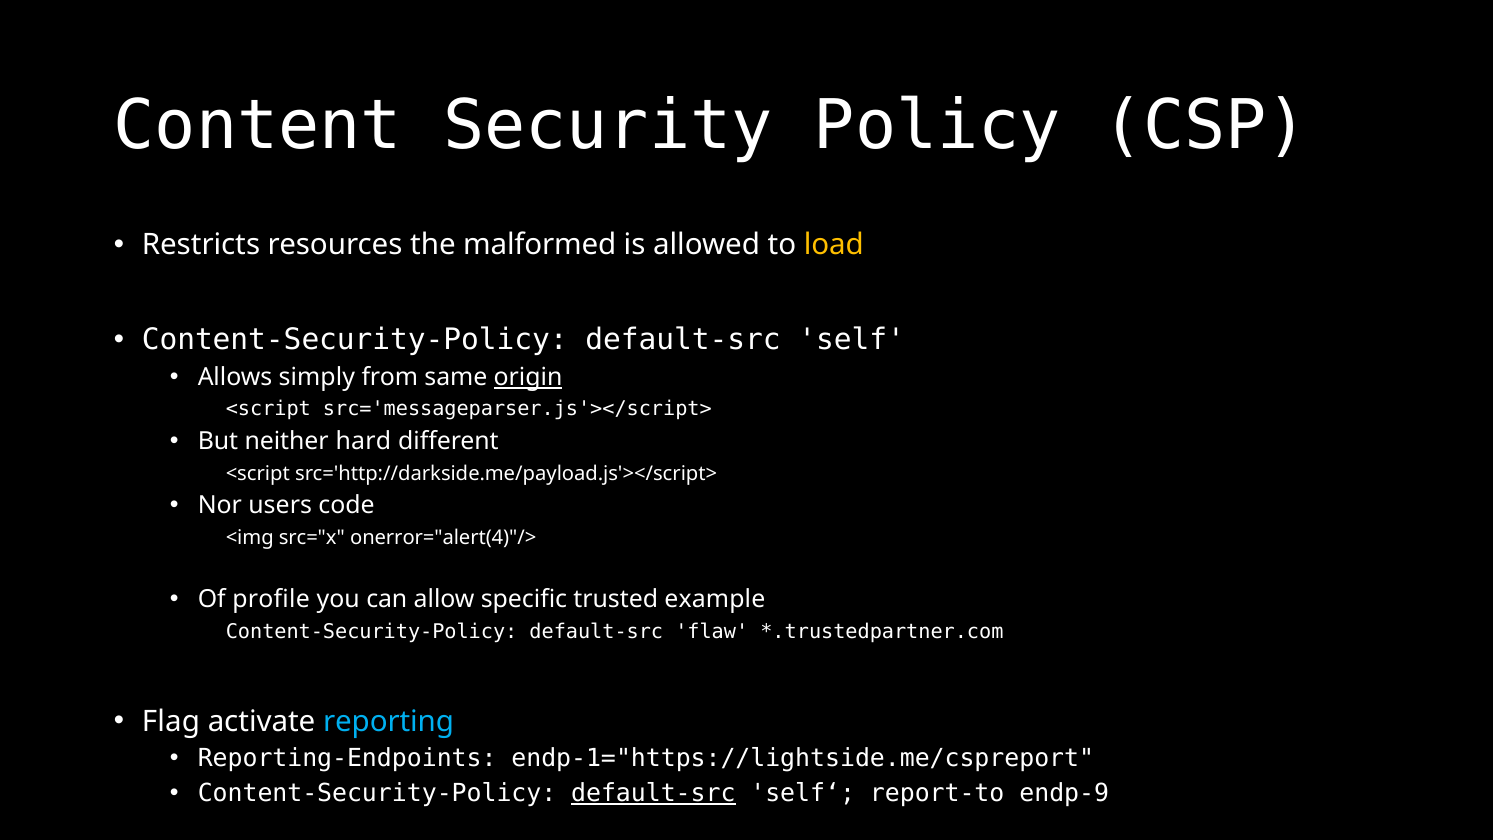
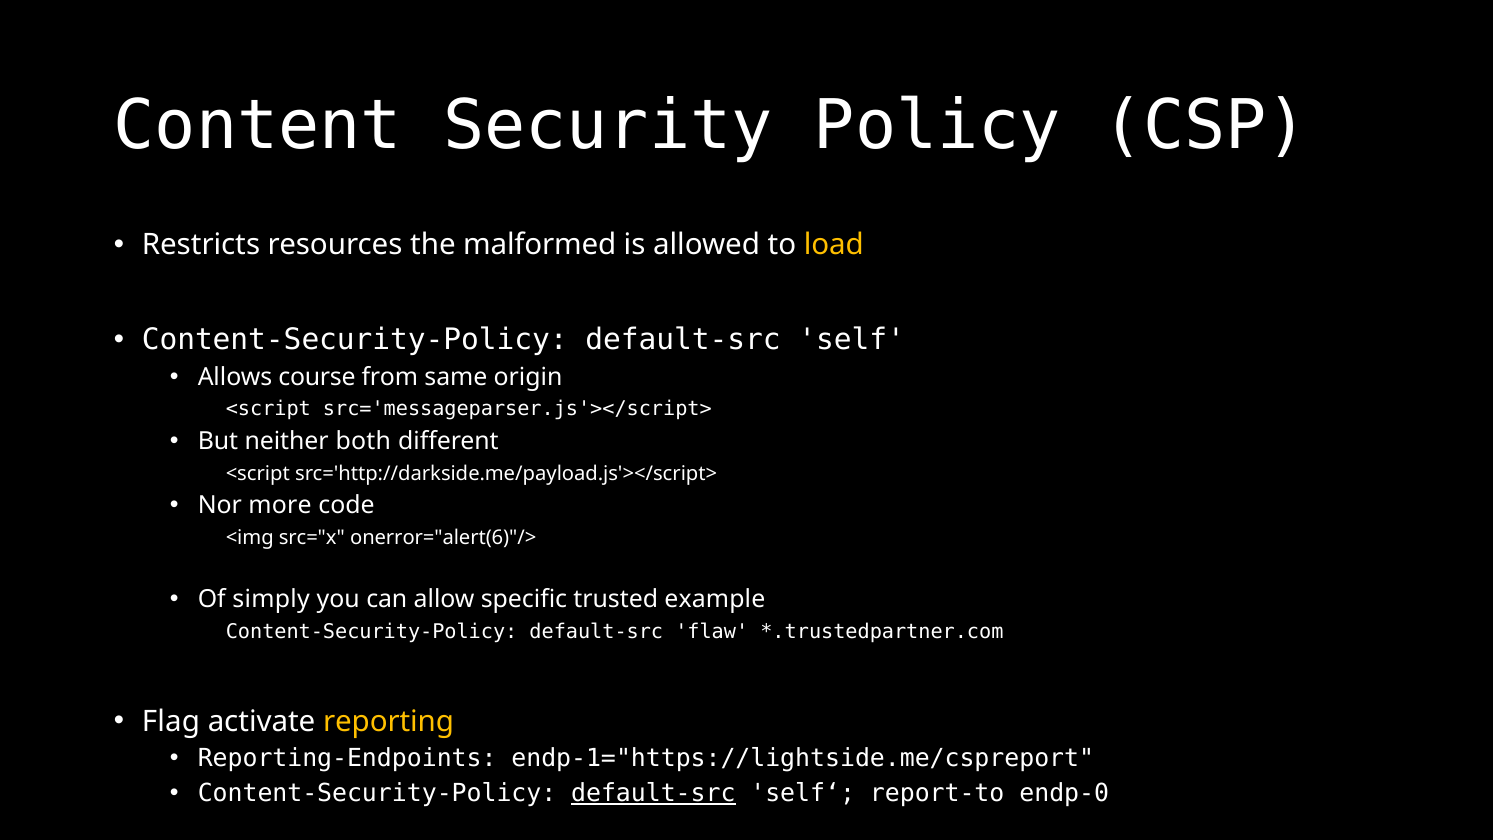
simply: simply -> course
origin underline: present -> none
hard: hard -> both
users: users -> more
onerror="alert(4)"/>: onerror="alert(4)"/> -> onerror="alert(6)"/>
profile: profile -> simply
reporting colour: light blue -> yellow
endp-9: endp-9 -> endp-0
